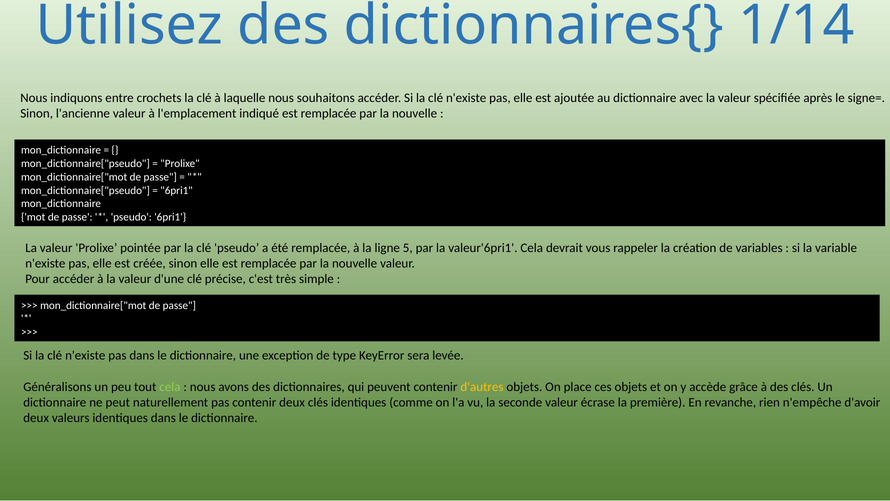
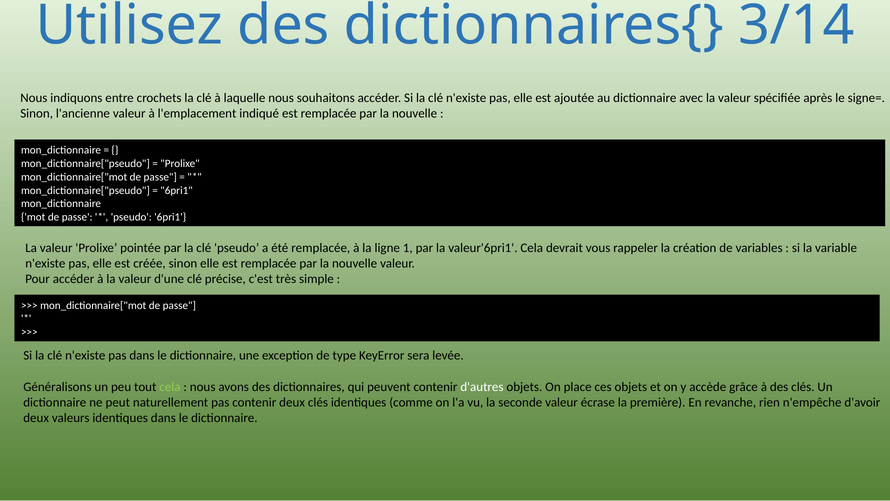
1/14: 1/14 -> 3/14
5: 5 -> 1
d'autres colour: yellow -> white
